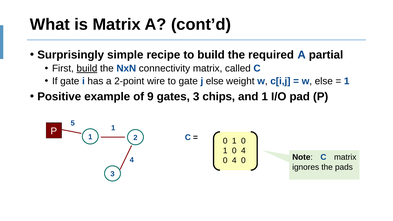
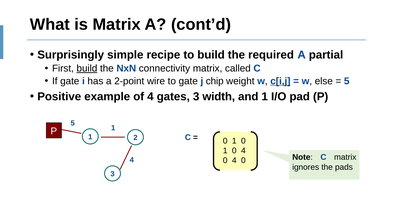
j else: else -> chip
c[i,j underline: none -> present
1 at (347, 81): 1 -> 5
of 9: 9 -> 4
chips: chips -> width
